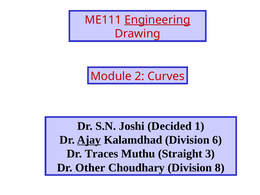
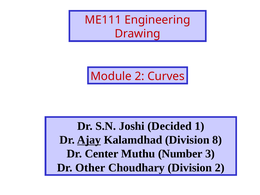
Engineering underline: present -> none
6: 6 -> 8
Traces: Traces -> Center
Straight: Straight -> Number
Division 8: 8 -> 2
